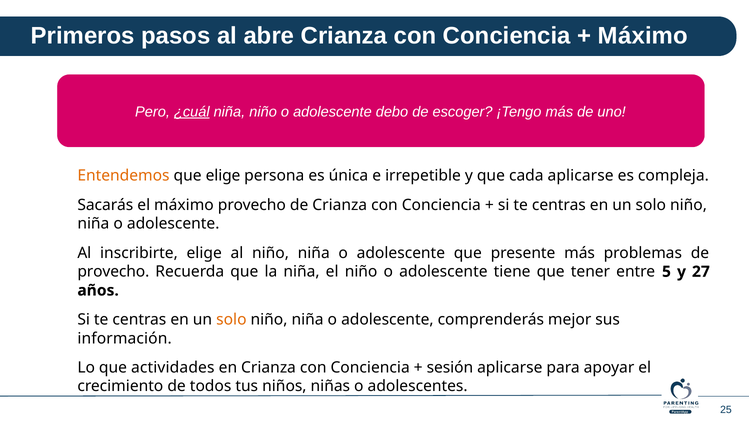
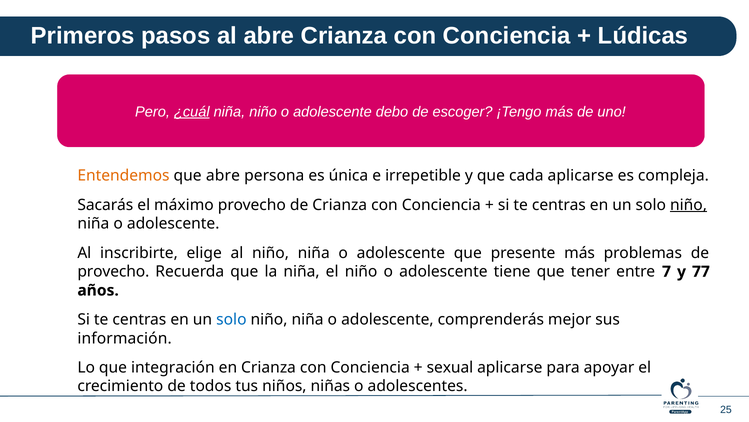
Máximo at (643, 36): Máximo -> Lúdicas
que elige: elige -> abre
niño at (688, 205) underline: none -> present
5: 5 -> 7
27: 27 -> 77
solo at (231, 319) colour: orange -> blue
actividades: actividades -> integración
sesión: sesión -> sexual
